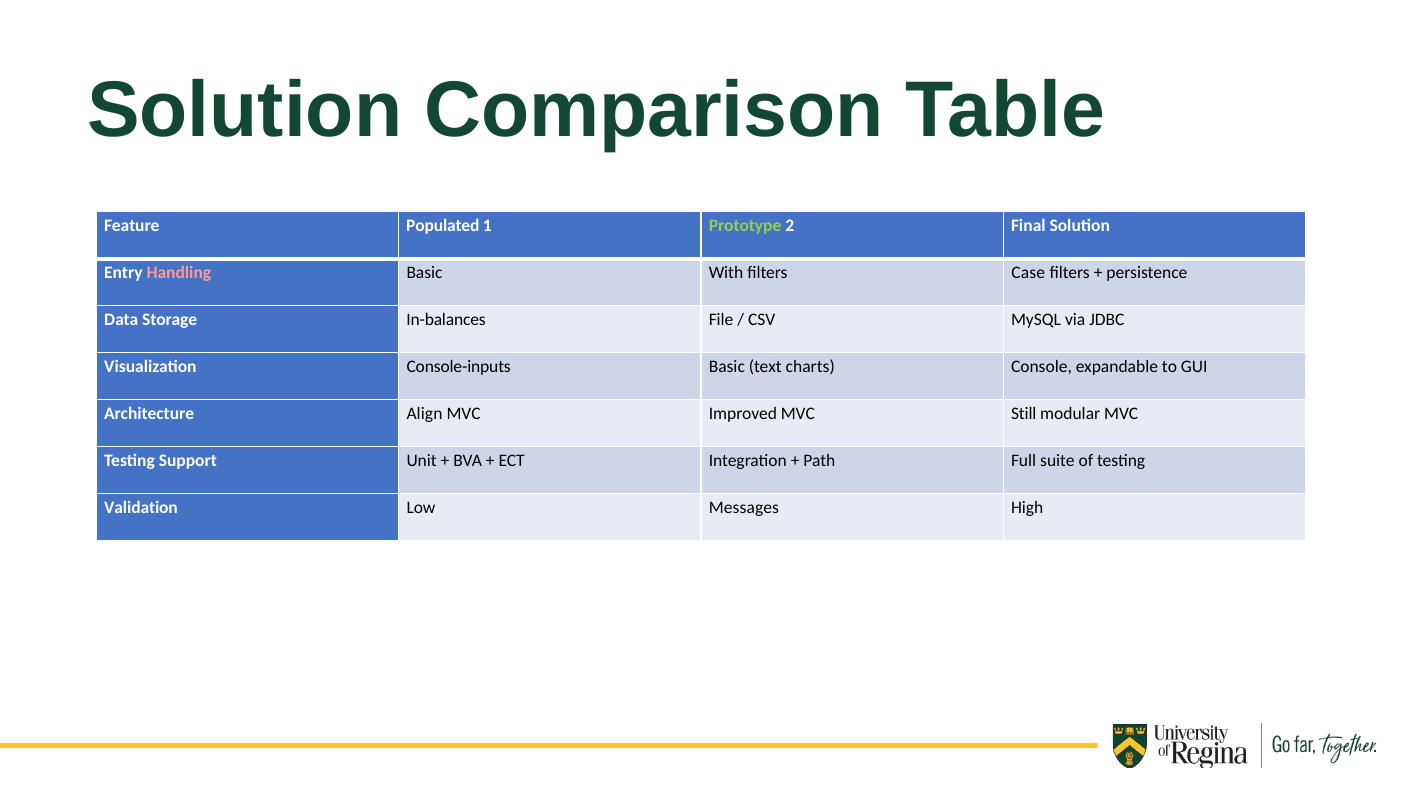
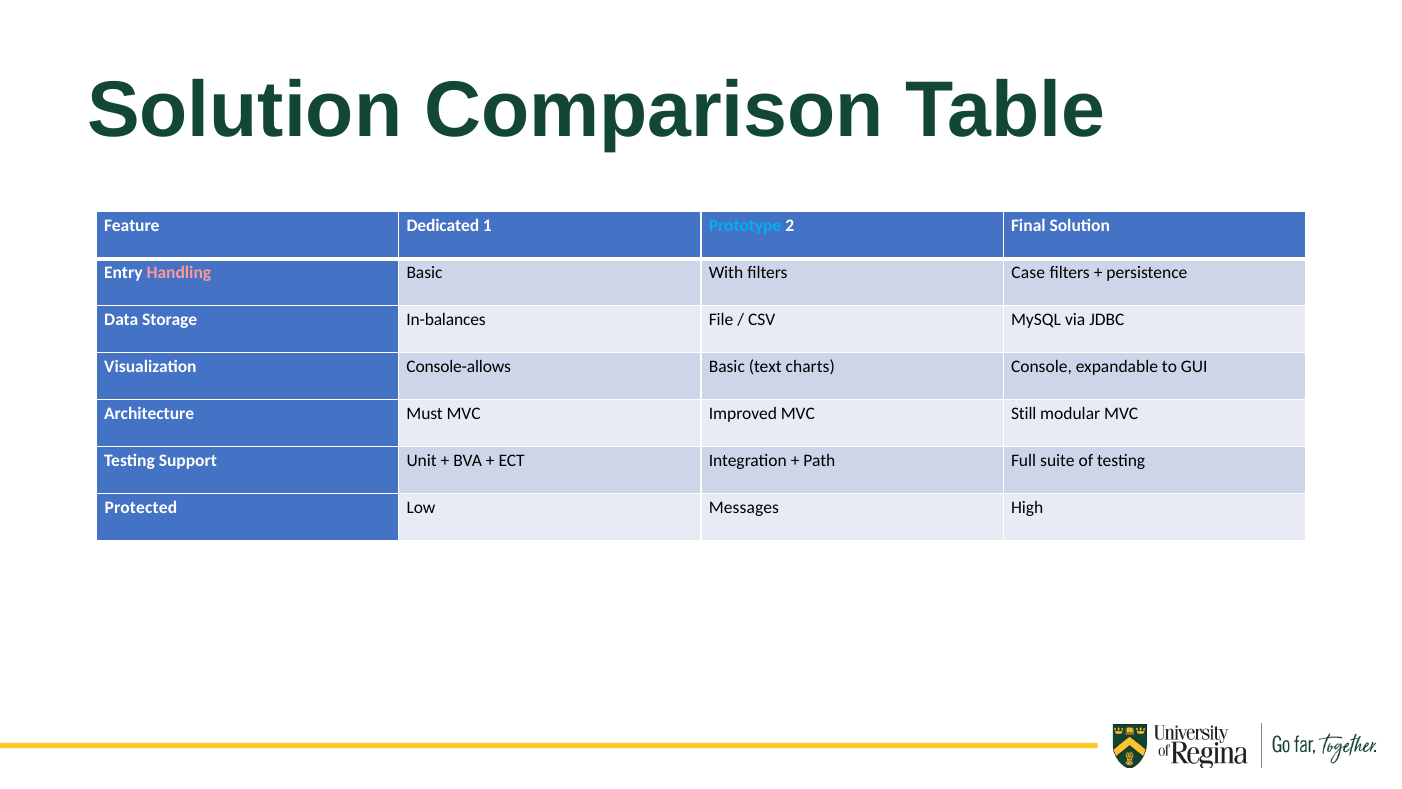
Populated: Populated -> Dedicated
Prototype colour: light green -> light blue
Console-inputs: Console-inputs -> Console-allows
Align: Align -> Must
Validation: Validation -> Protected
